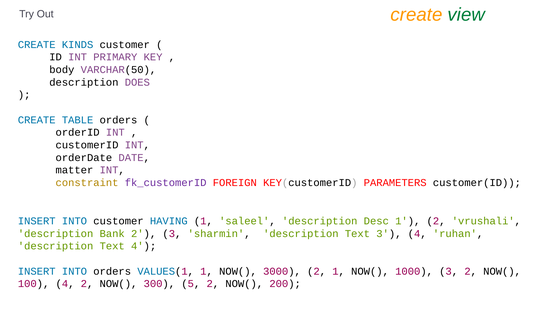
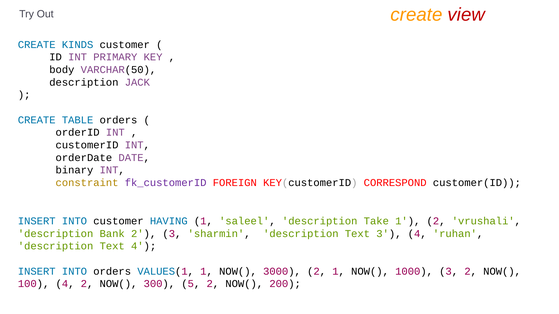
view colour: green -> red
DOES: DOES -> JACK
matter: matter -> binary
PARAMETERS: PARAMETERS -> CORRESPOND
Desc: Desc -> Take
